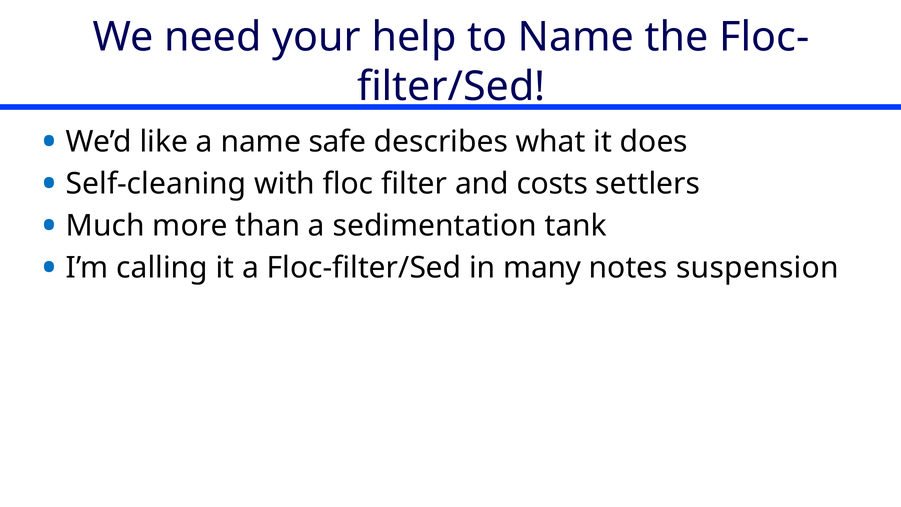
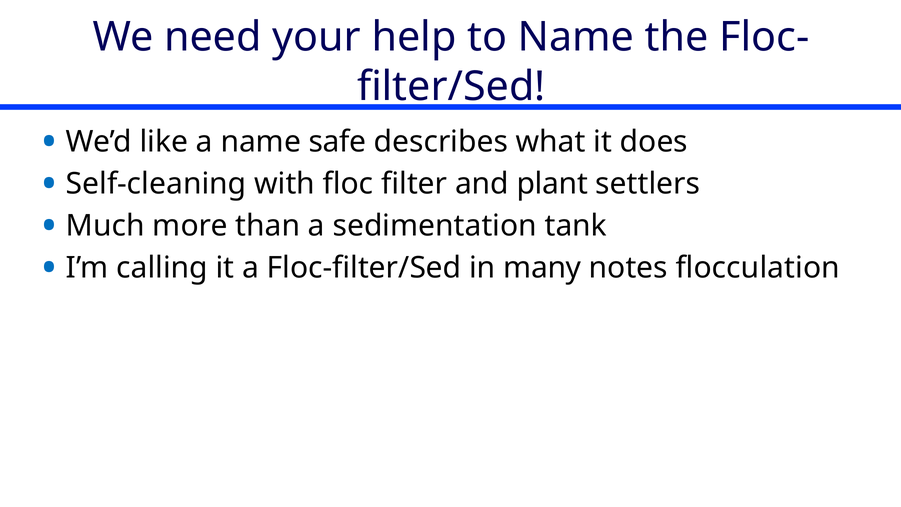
costs: costs -> plant
suspension: suspension -> flocculation
